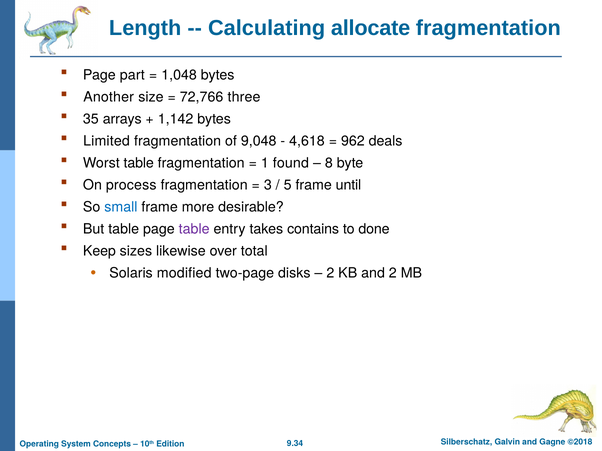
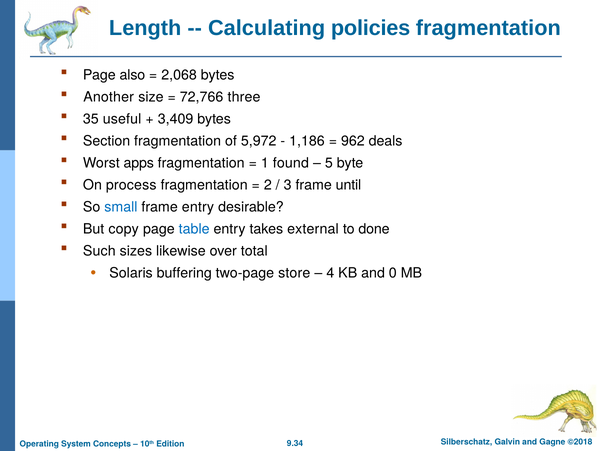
allocate: allocate -> policies
part: part -> also
1,048: 1,048 -> 2,068
arrays: arrays -> useful
1,142: 1,142 -> 3,409
Limited: Limited -> Section
9,048: 9,048 -> 5,972
4,618: 4,618 -> 1,186
Worst table: table -> apps
8: 8 -> 5
3: 3 -> 2
5: 5 -> 3
frame more: more -> entry
But table: table -> copy
table at (194, 229) colour: purple -> blue
contains: contains -> external
Keep: Keep -> Such
modified: modified -> buffering
disks: disks -> store
2 at (330, 274): 2 -> 4
and 2: 2 -> 0
